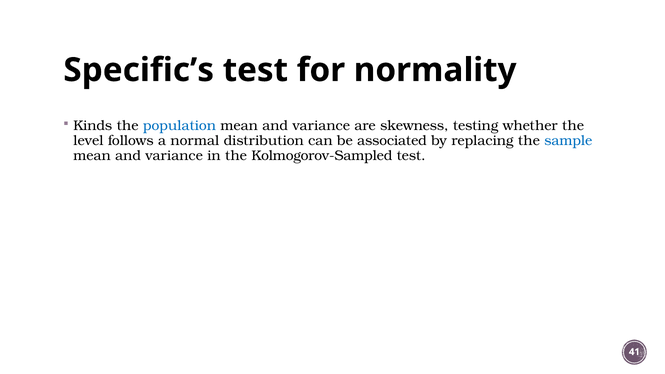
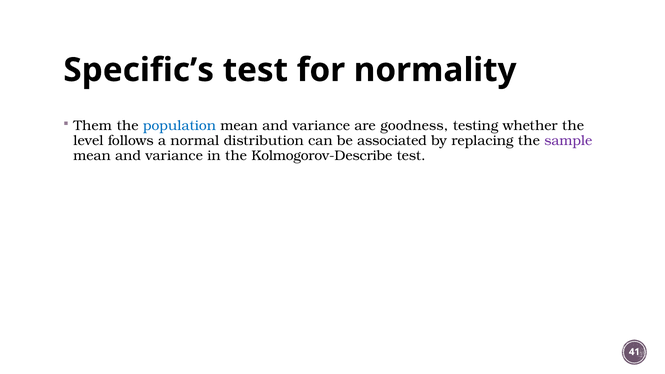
Kinds: Kinds -> Them
skewness: skewness -> goodness
sample colour: blue -> purple
Kolmogorov-Sampled: Kolmogorov-Sampled -> Kolmogorov-Describe
